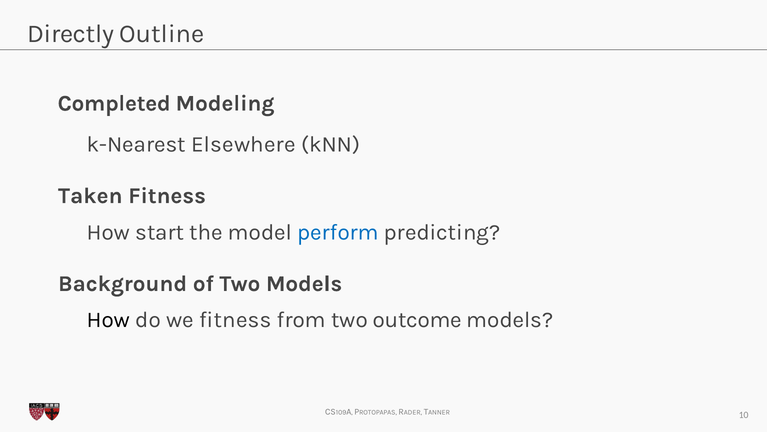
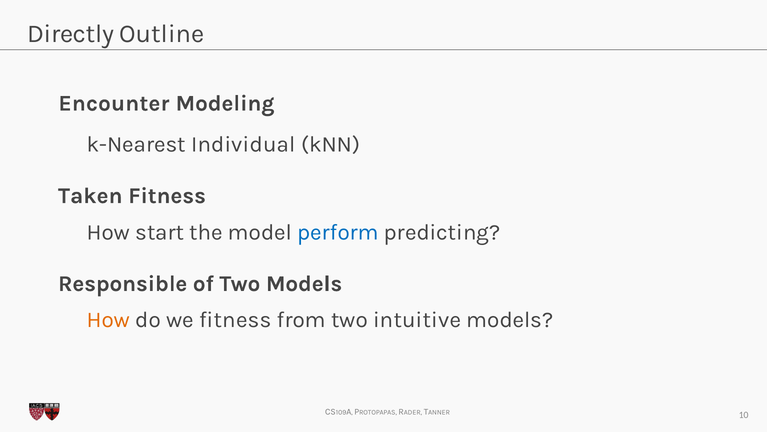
Completed: Completed -> Encounter
Elsewhere: Elsewhere -> Individual
Background: Background -> Responsible
How at (109, 320) colour: black -> orange
outcome: outcome -> intuitive
